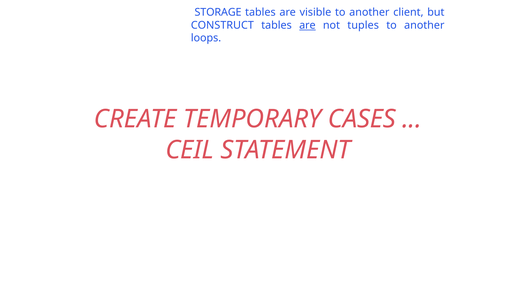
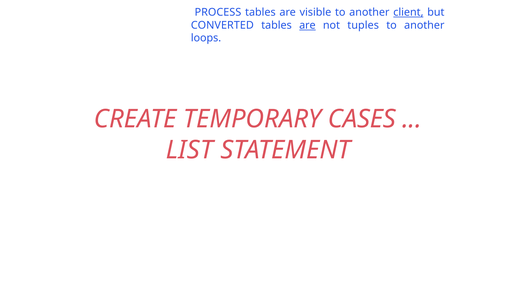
STORAGE: STORAGE -> PROCESS
client underline: none -> present
CONSTRUCT: CONSTRUCT -> CONVERTED
CEIL: CEIL -> LIST
